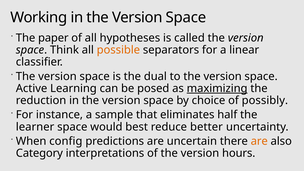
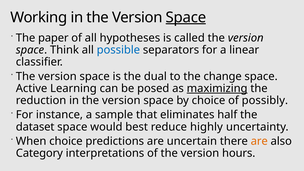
Space at (186, 17) underline: none -> present
possible colour: orange -> blue
to the version: version -> change
learner: learner -> dataset
better: better -> highly
When config: config -> choice
